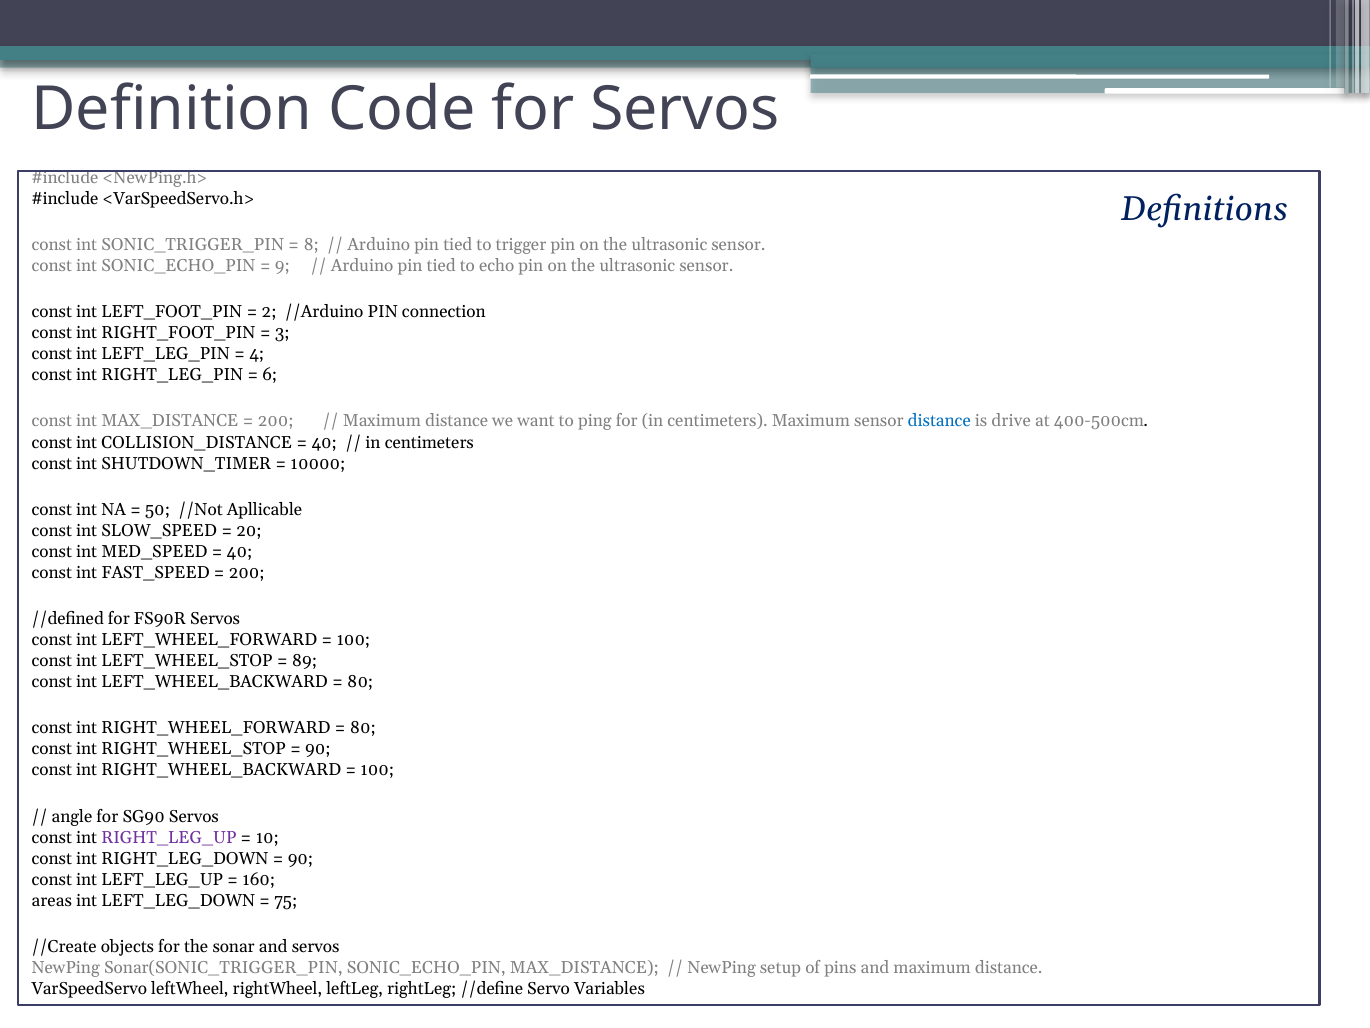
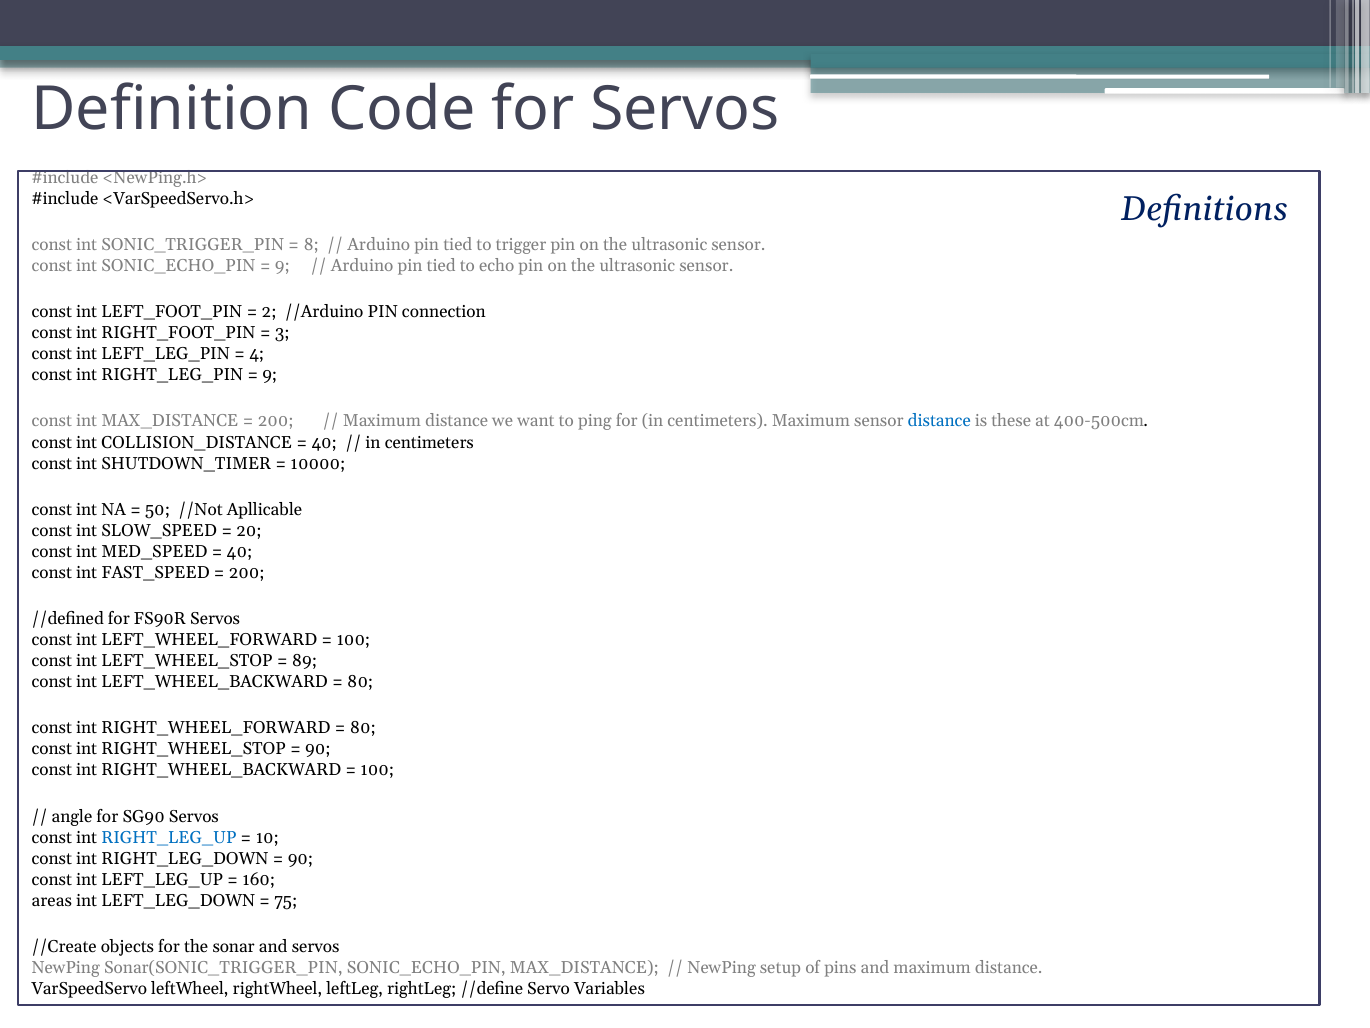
6 at (270, 375): 6 -> 9
drive: drive -> these
RIGHT_LEG_UP colour: purple -> blue
